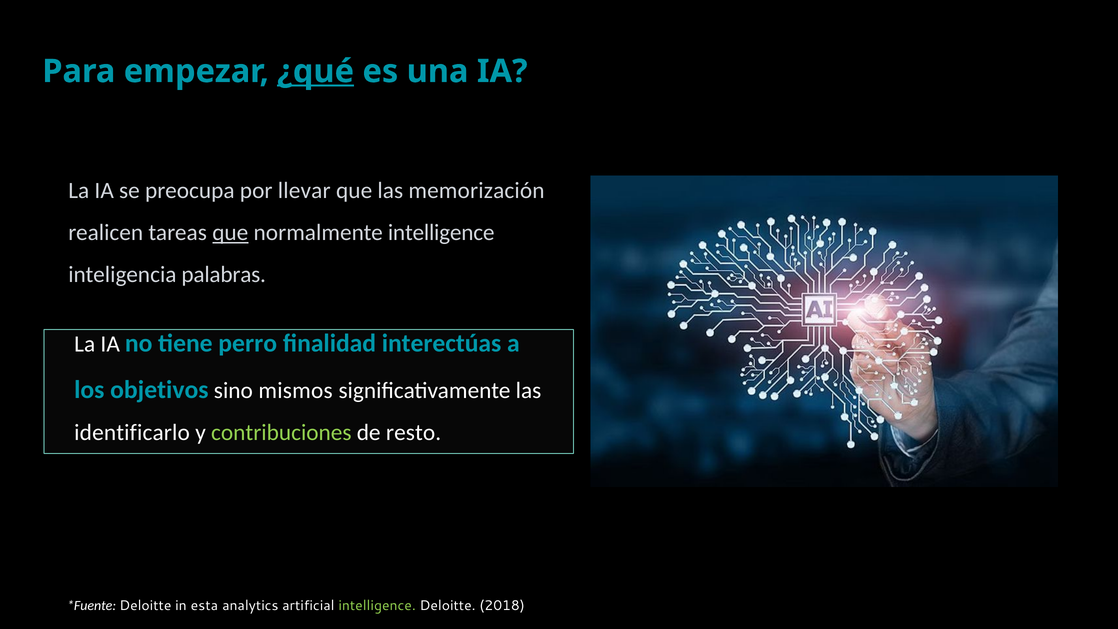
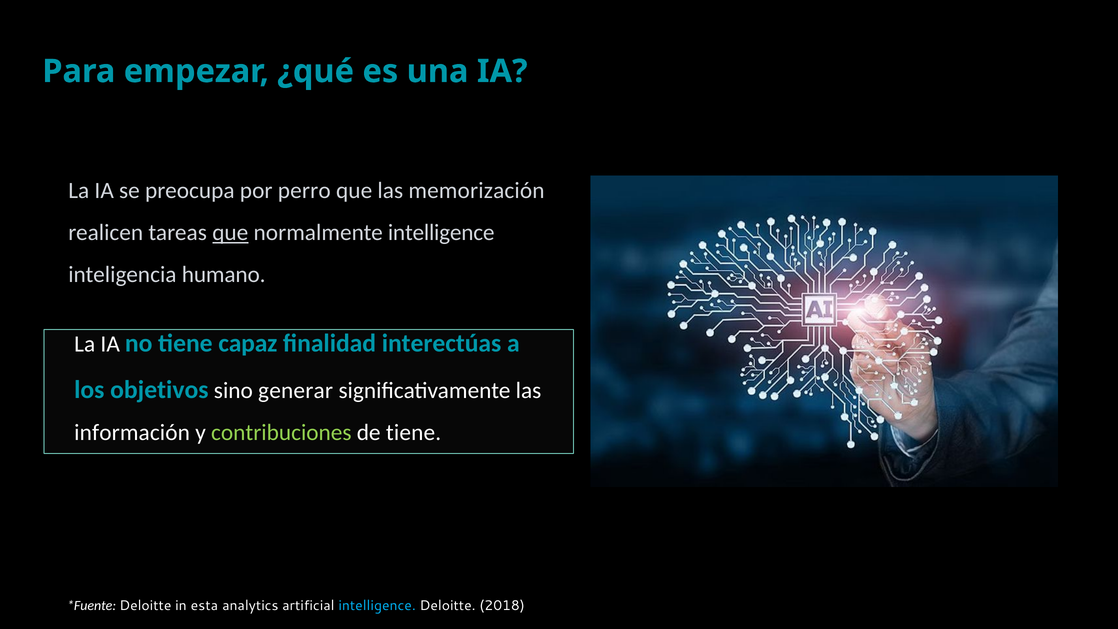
¿qué underline: present -> none
llevar: llevar -> perro
palabras: palabras -> humano
perro: perro -> capaz
mismos: mismos -> generar
identificarlo: identificarlo -> información
de resto: resto -> tiene
intelligence at (377, 606) colour: light green -> light blue
